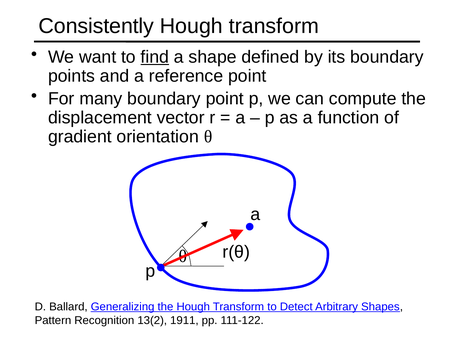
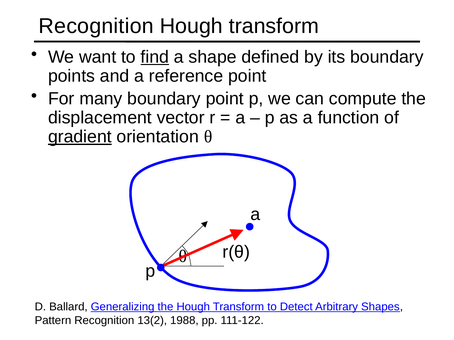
Consistently at (96, 26): Consistently -> Recognition
gradient underline: none -> present
1911: 1911 -> 1988
